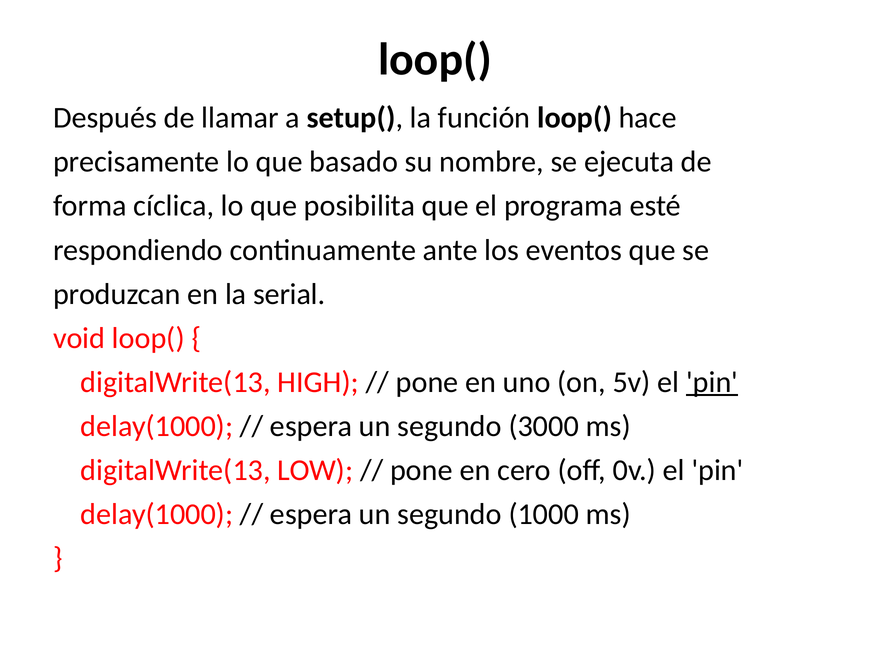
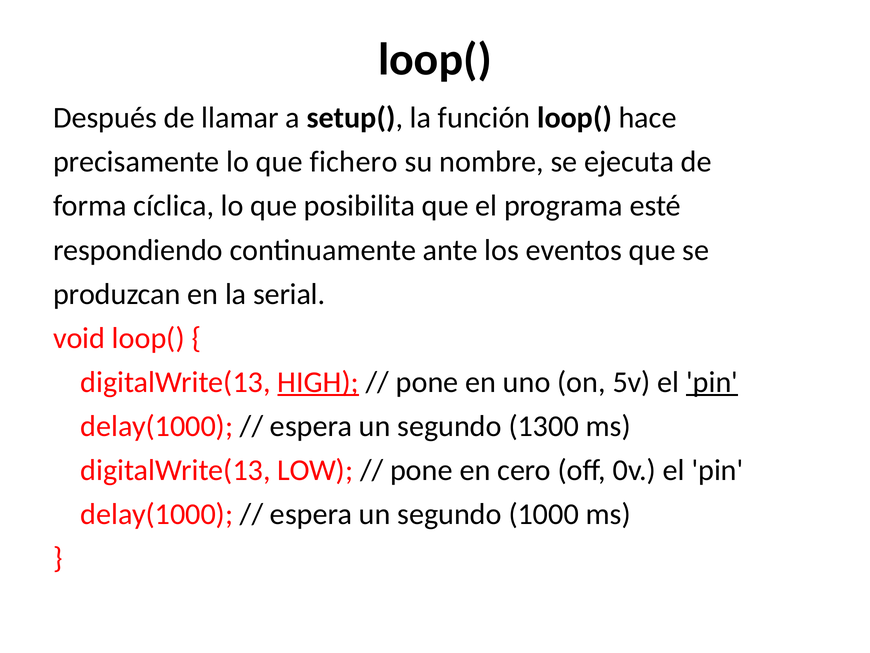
basado: basado -> fichero
HIGH underline: none -> present
3000: 3000 -> 1300
